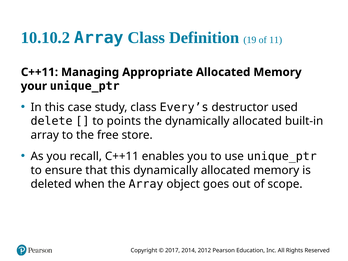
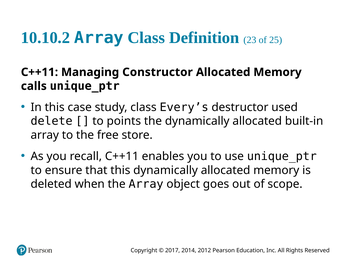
19: 19 -> 23
11: 11 -> 25
Appropriate: Appropriate -> Constructor
your: your -> calls
